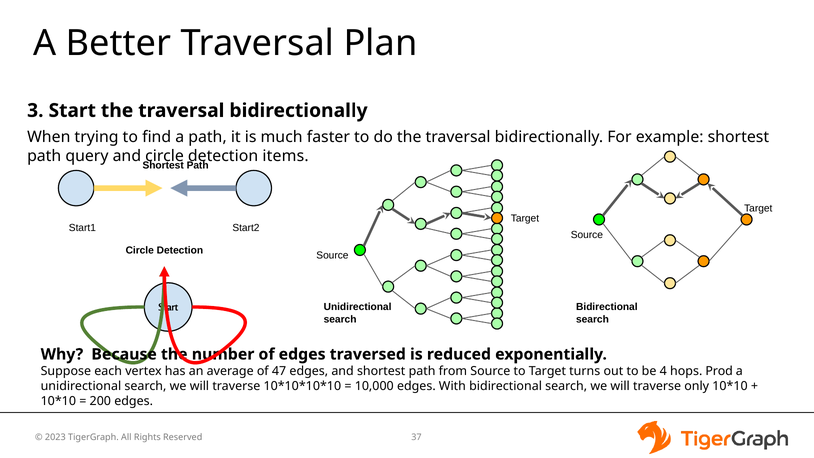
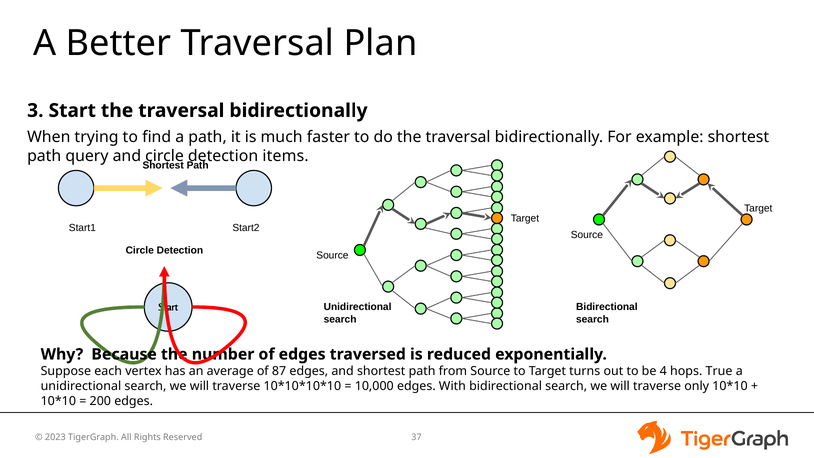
47: 47 -> 87
Prod: Prod -> True
